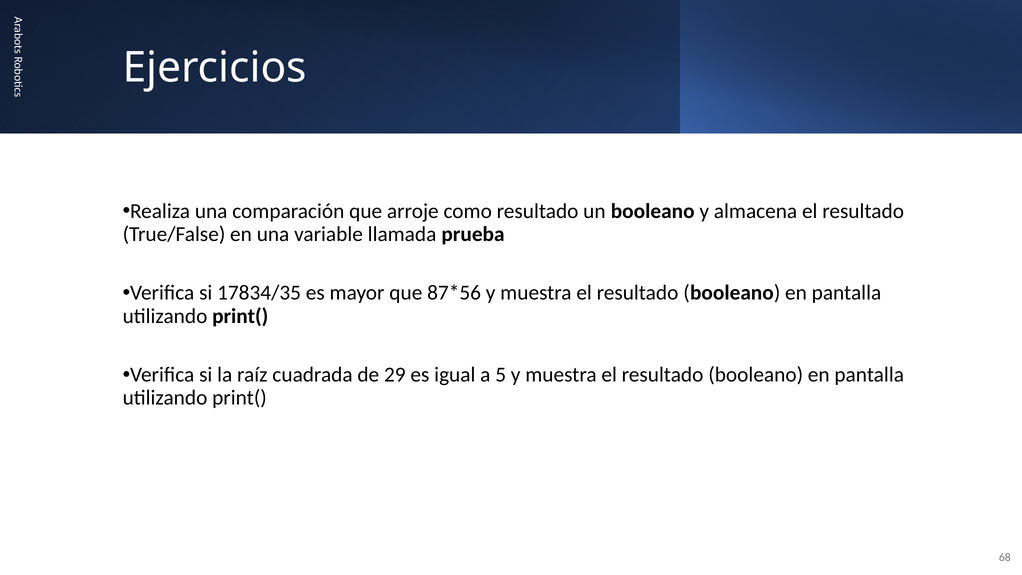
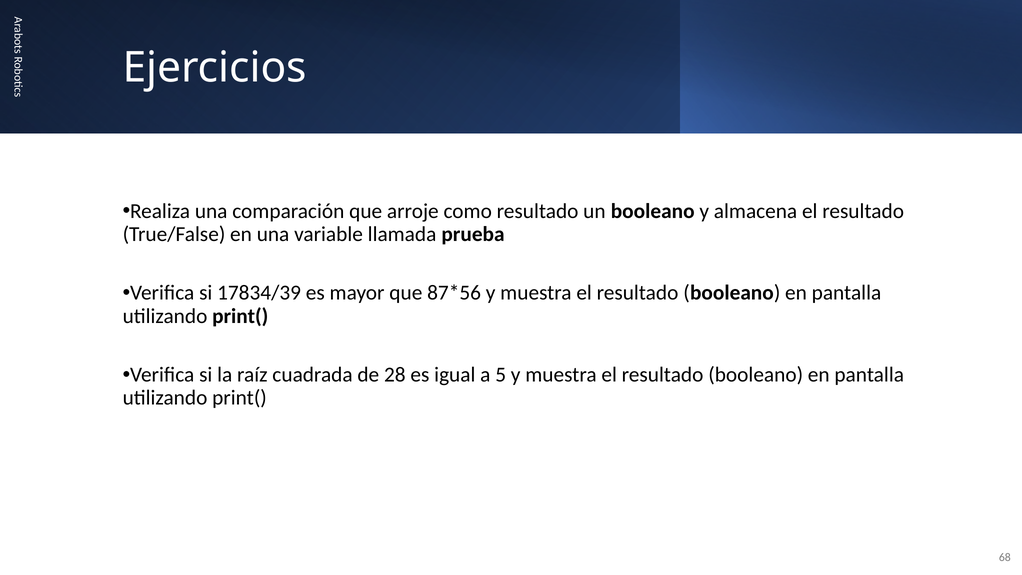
17834/35: 17834/35 -> 17834/39
29: 29 -> 28
